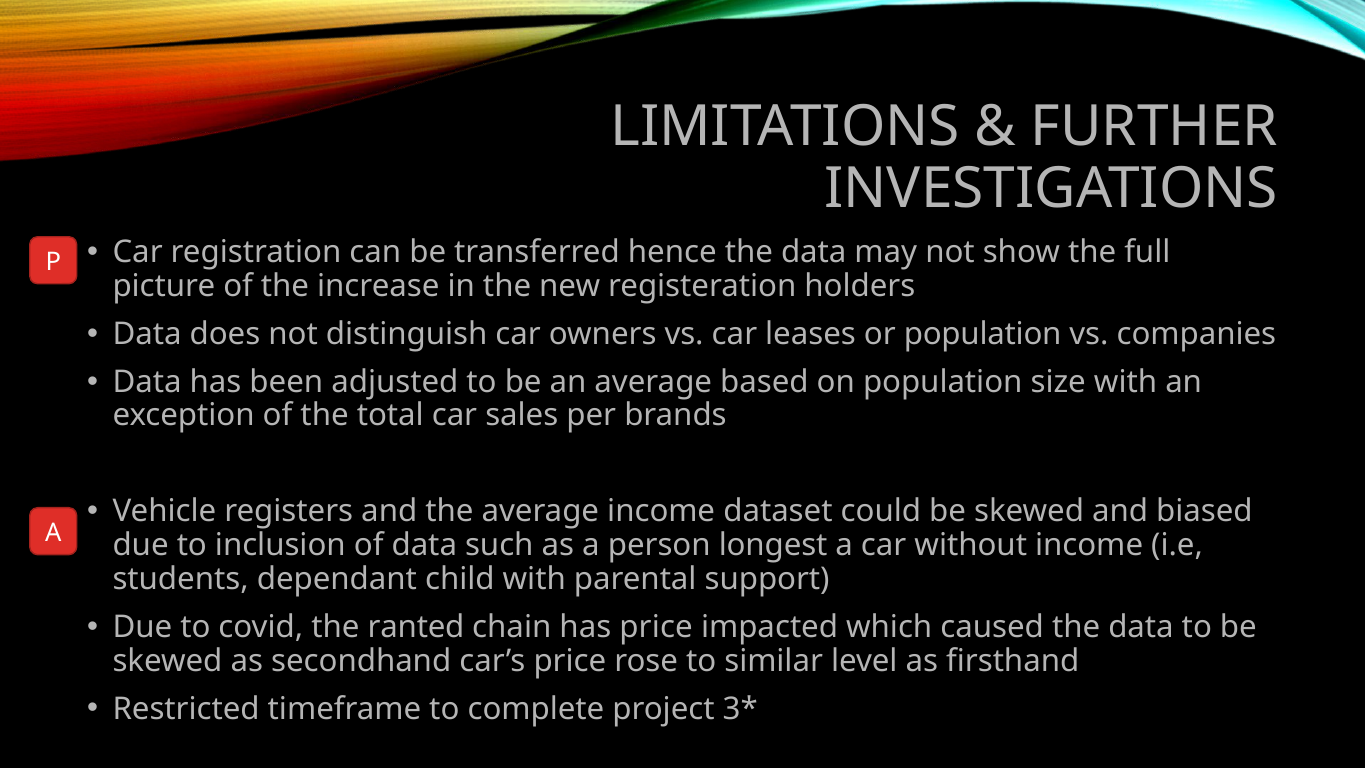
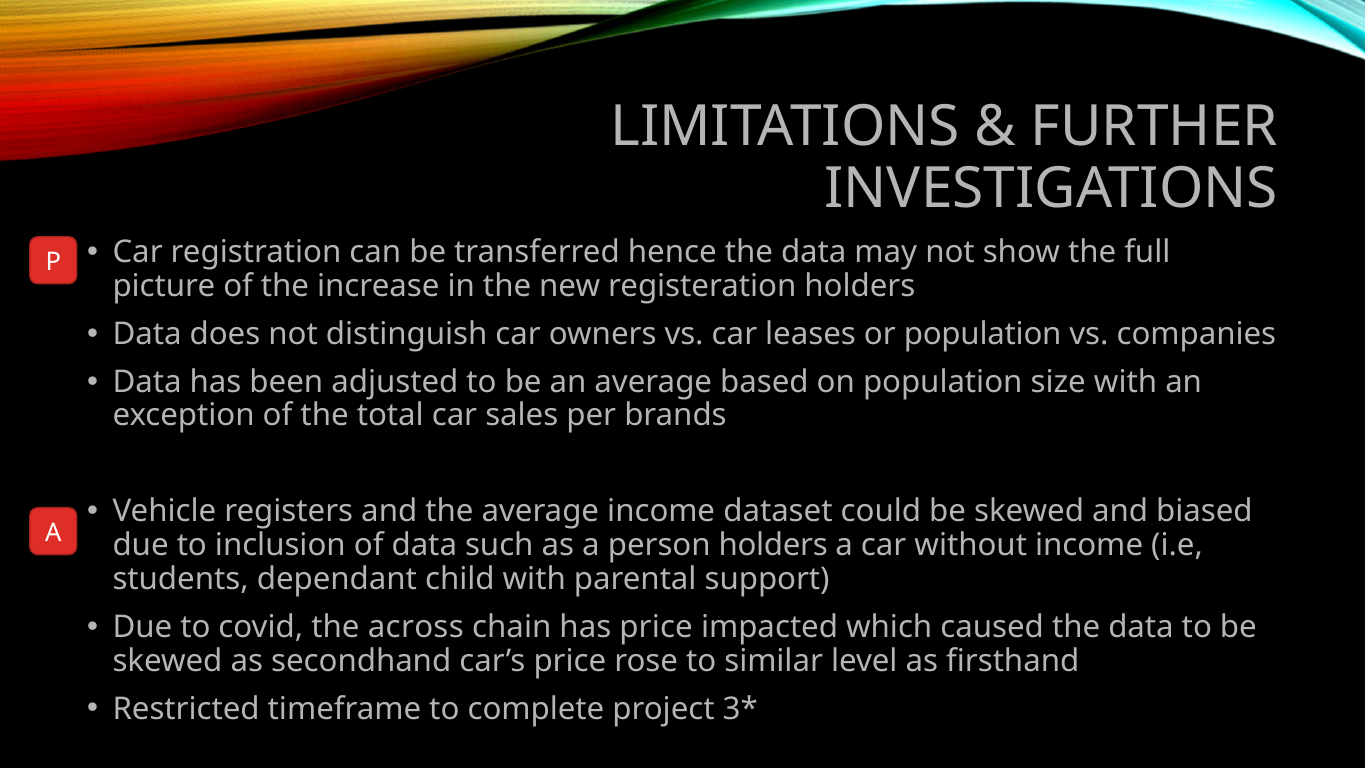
person longest: longest -> holders
ranted: ranted -> across
